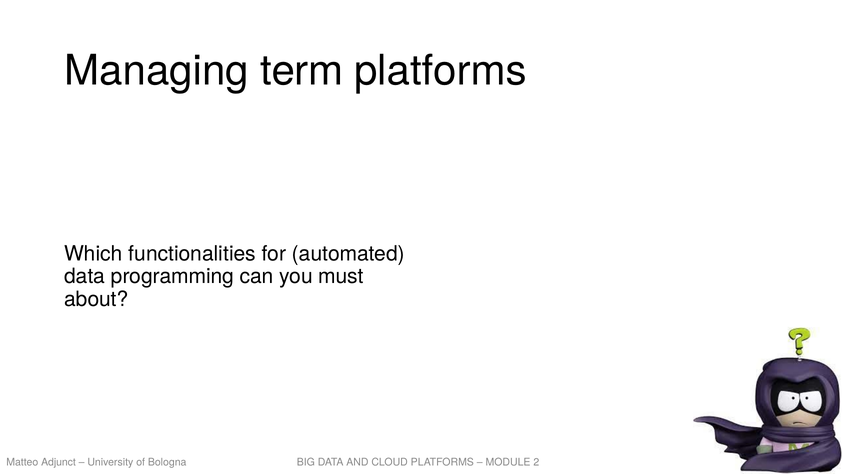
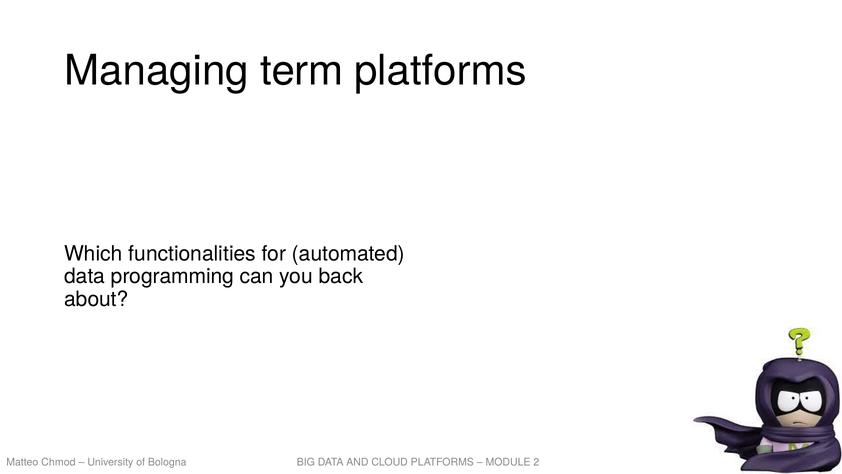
must: must -> back
Adjunct: Adjunct -> Chmod
